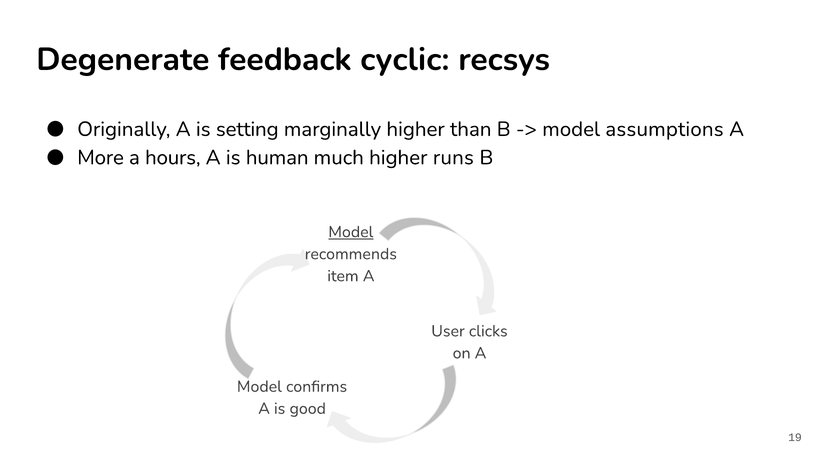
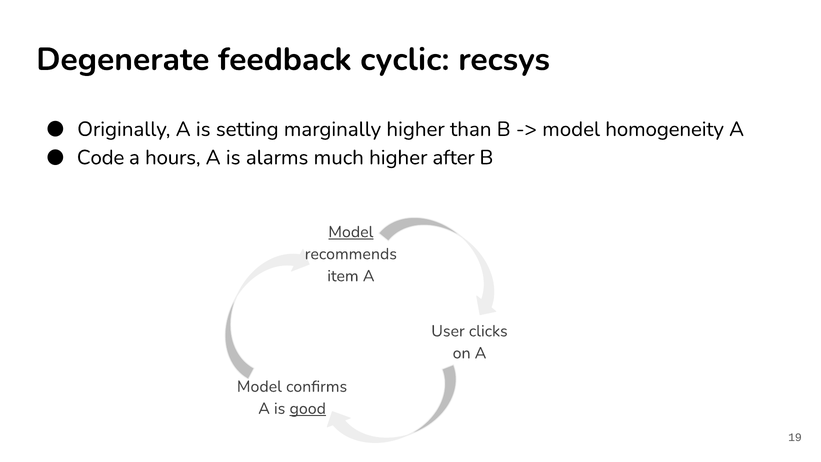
assumptions: assumptions -> homogeneity
More: More -> Code
human: human -> alarms
runs: runs -> after
good underline: none -> present
